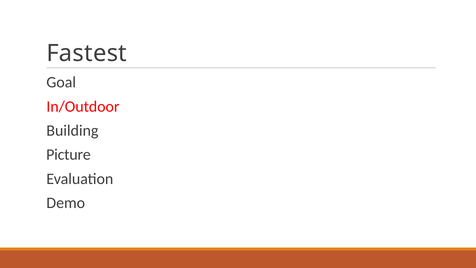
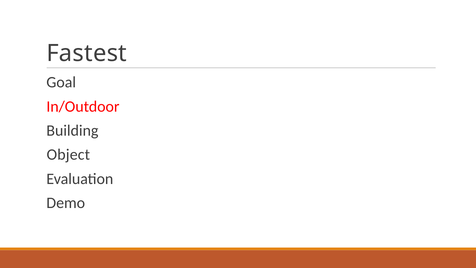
Picture: Picture -> Object
